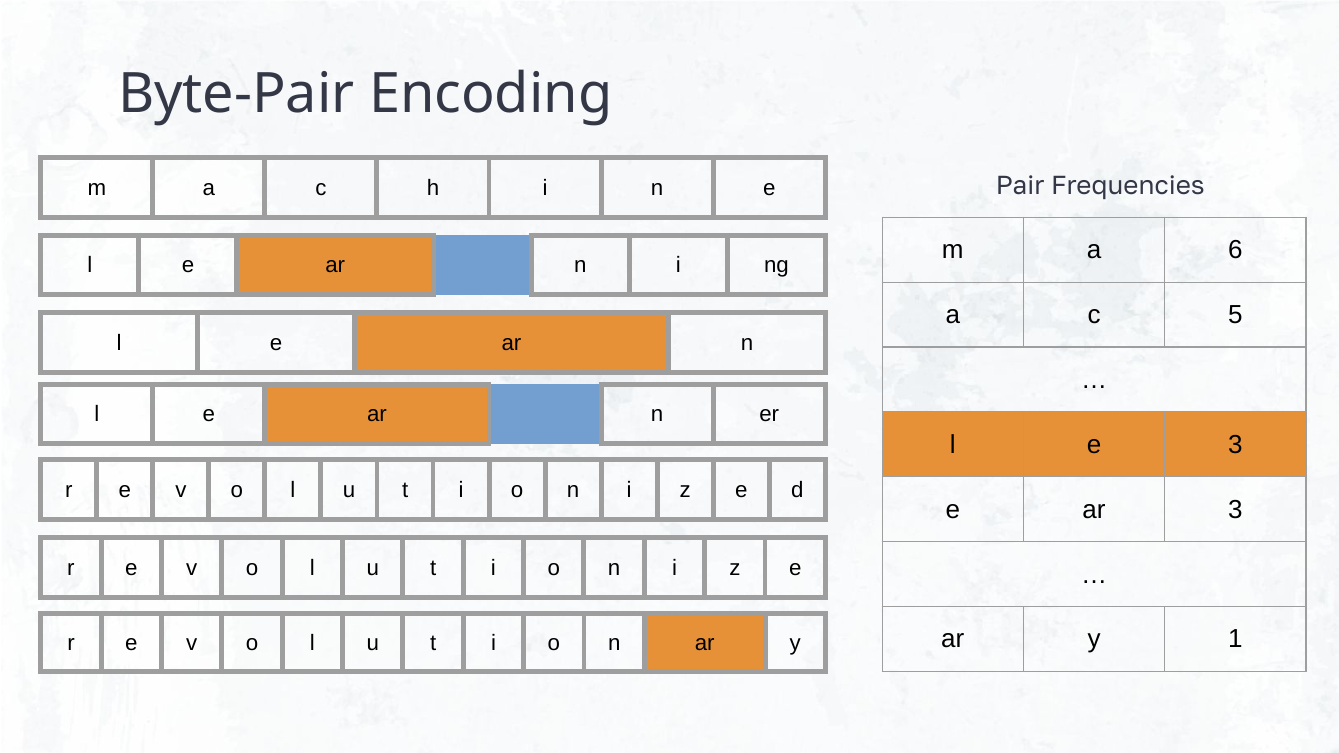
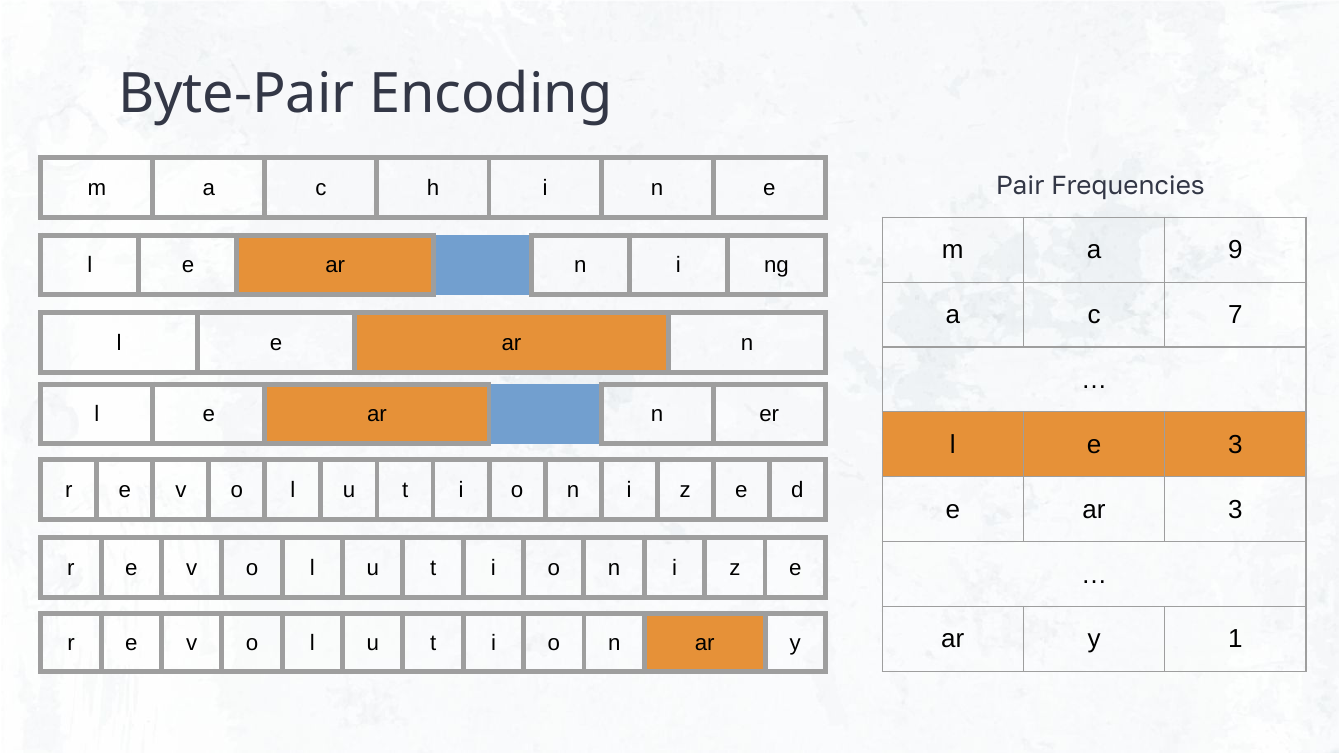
6: 6 -> 9
5: 5 -> 7
